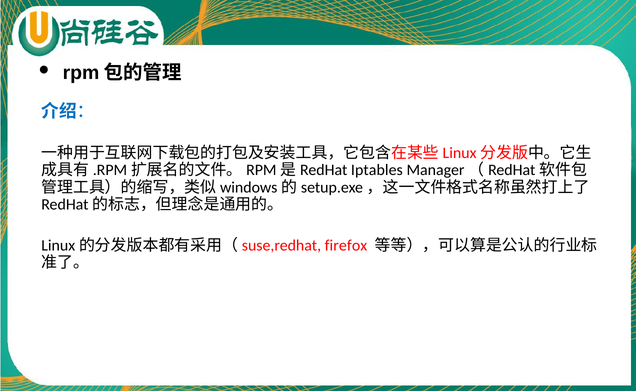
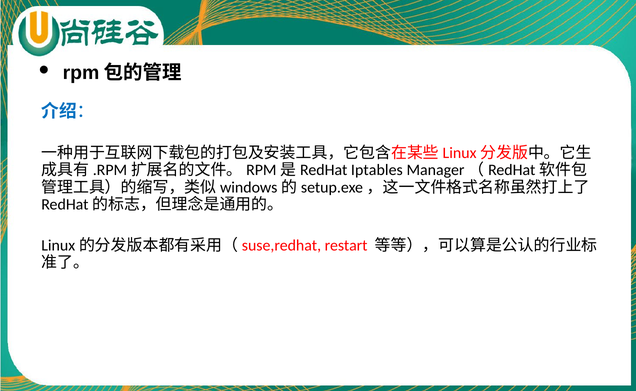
firefox: firefox -> restart
